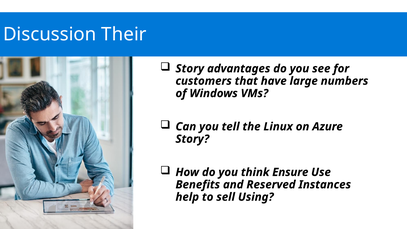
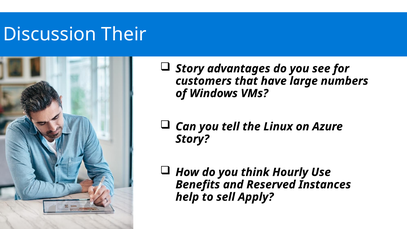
Ensure: Ensure -> Hourly
Using: Using -> Apply
